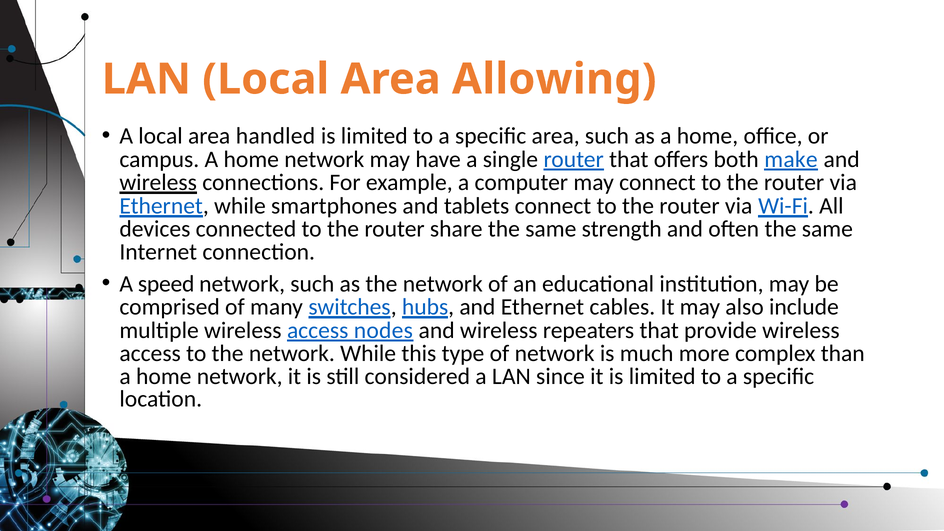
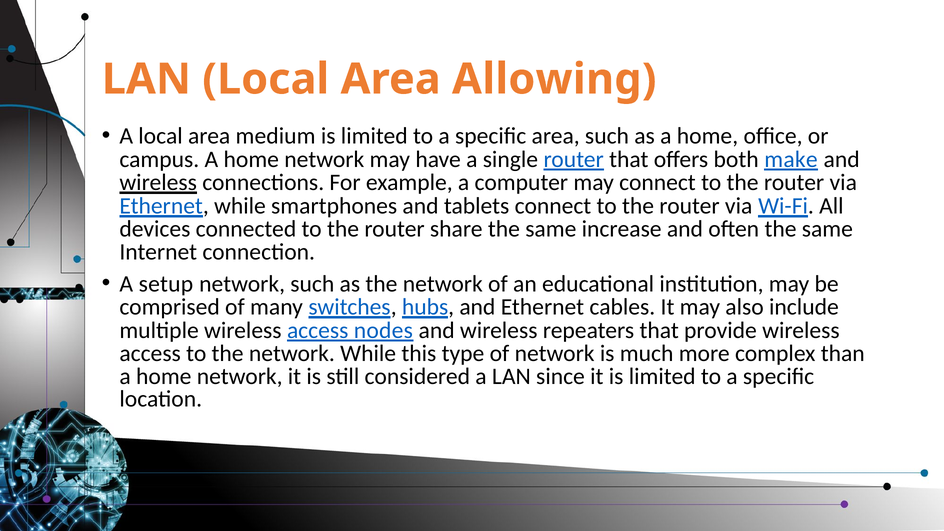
handled: handled -> medium
strength: strength -> increase
speed: speed -> setup
